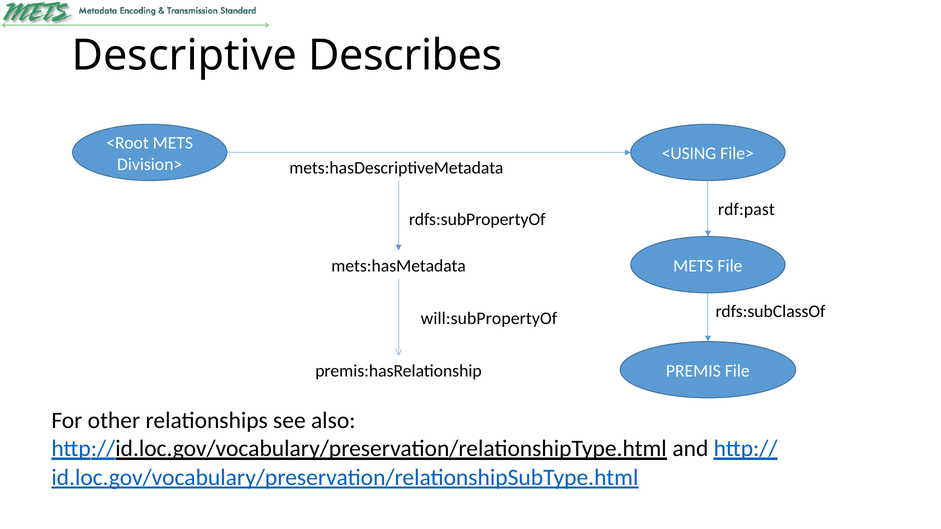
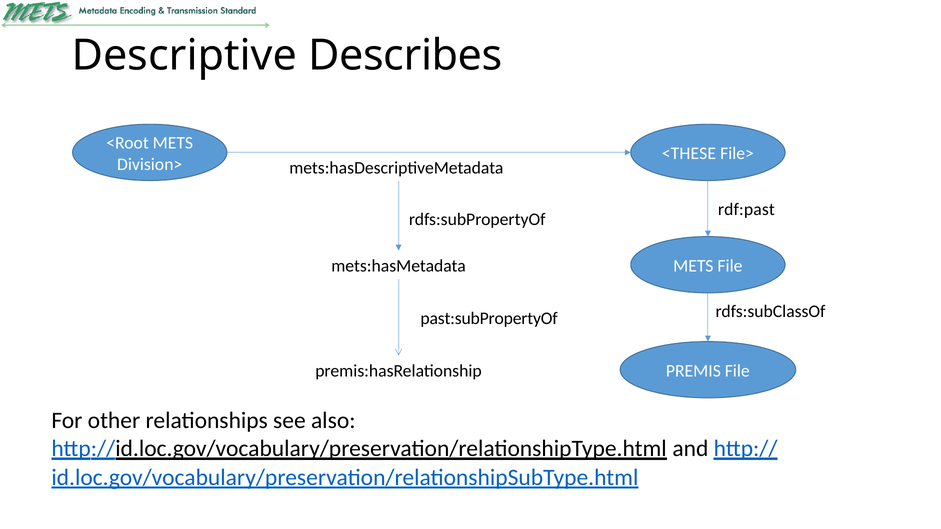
<USING: <USING -> <THESE
will:subPropertyOf: will:subPropertyOf -> past:subPropertyOf
